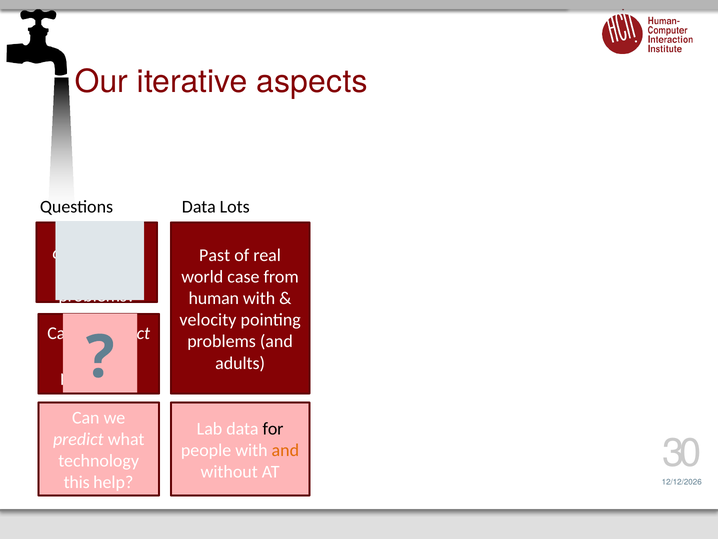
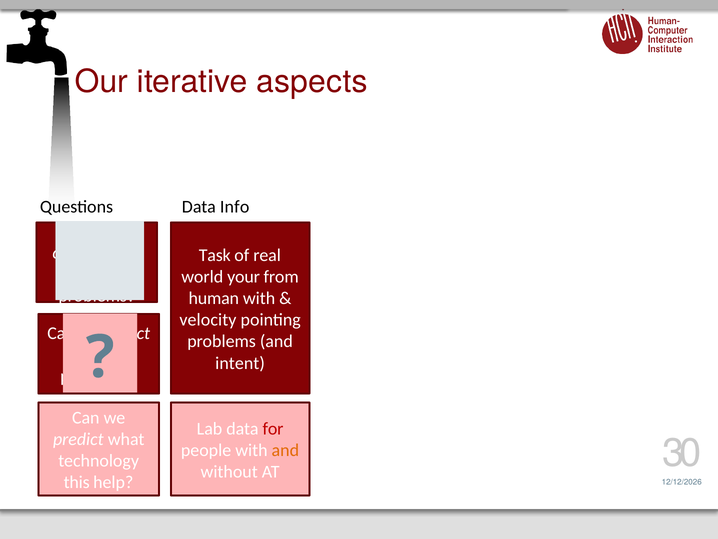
Lots: Lots -> Info
Past: Past -> Task
case: case -> your
adults: adults -> intent
for colour: black -> red
